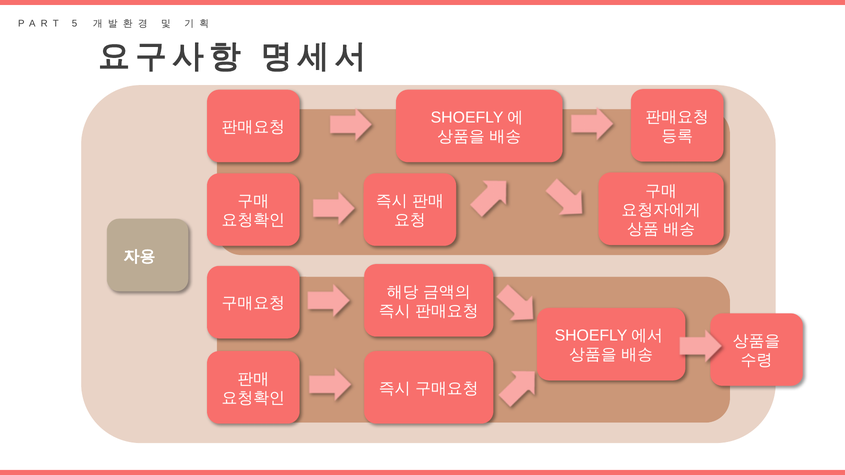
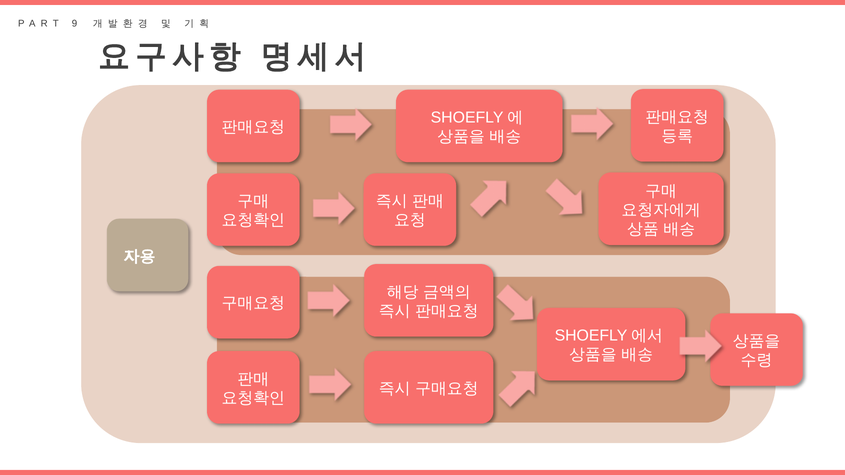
5: 5 -> 9
